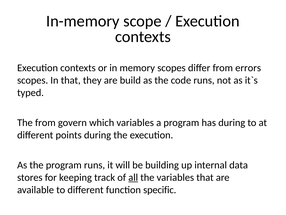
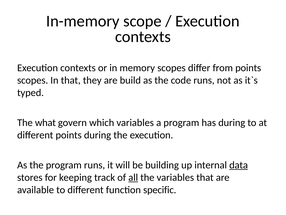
from errors: errors -> points
The from: from -> what
data underline: none -> present
